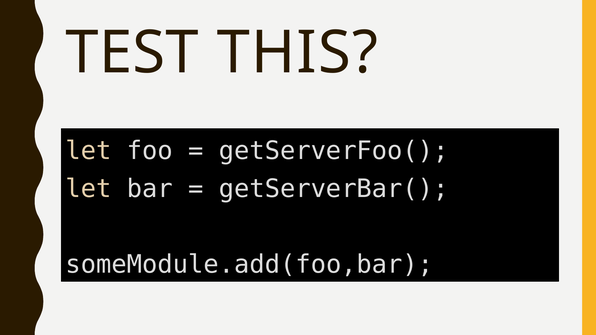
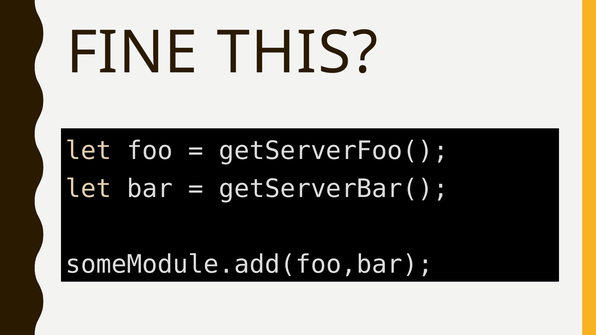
TEST: TEST -> FINE
